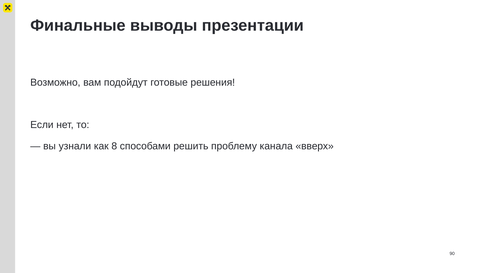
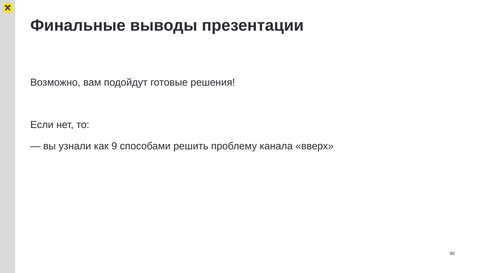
8: 8 -> 9
